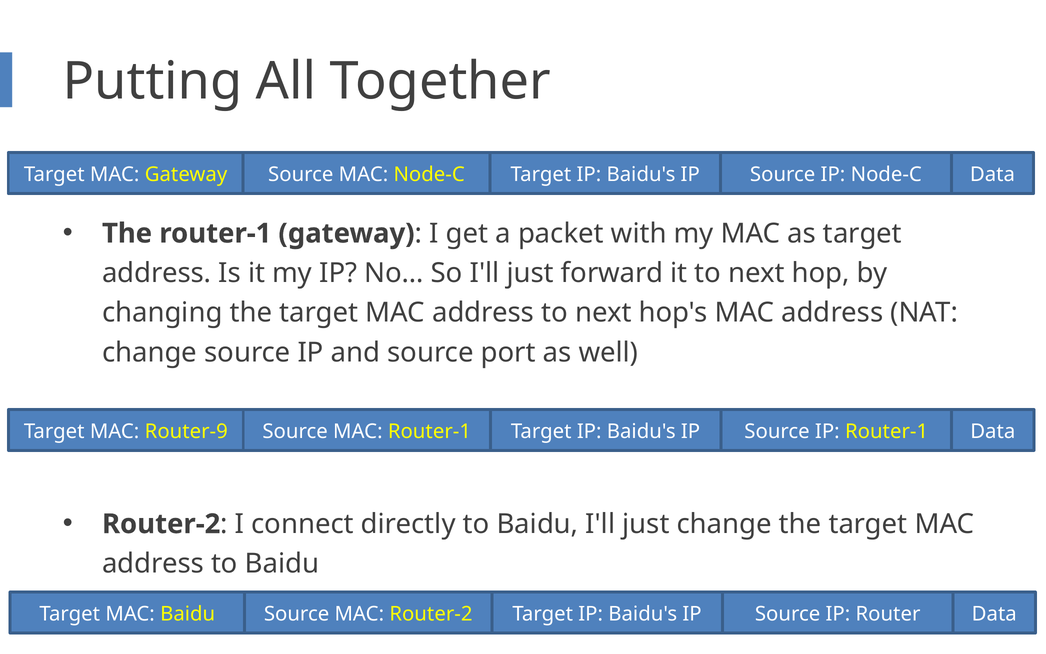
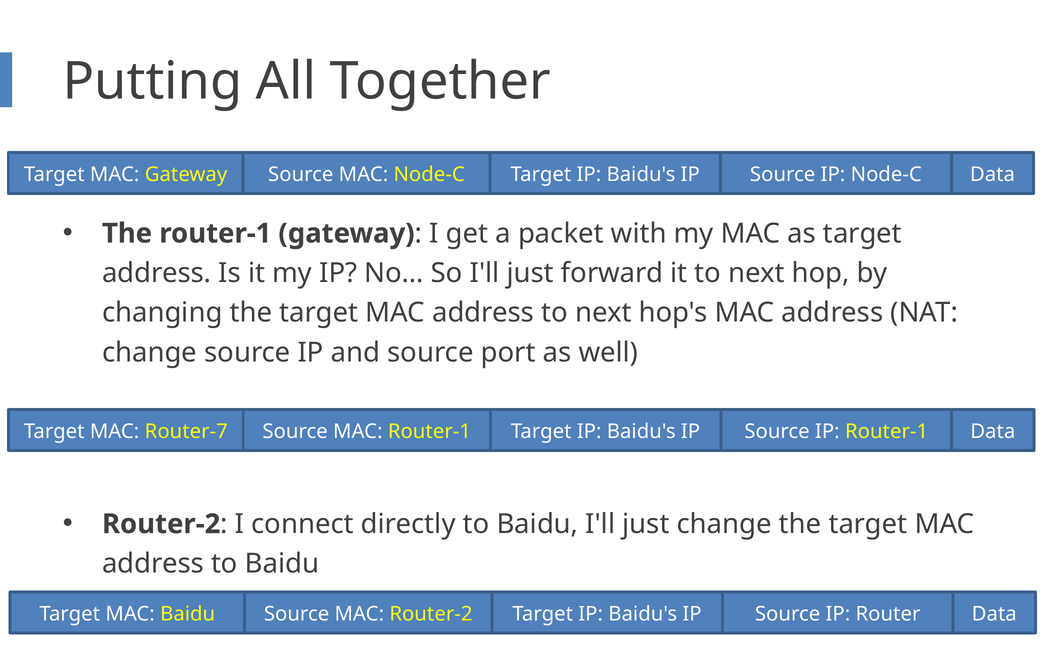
Router-9: Router-9 -> Router-7
